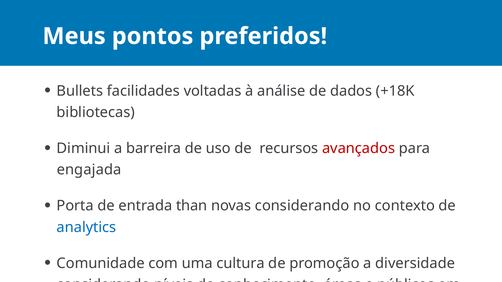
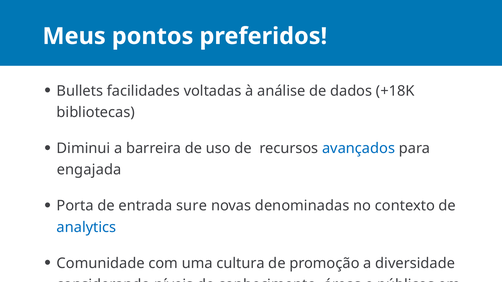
avançados colour: red -> blue
than: than -> sure
novas considerando: considerando -> denominadas
